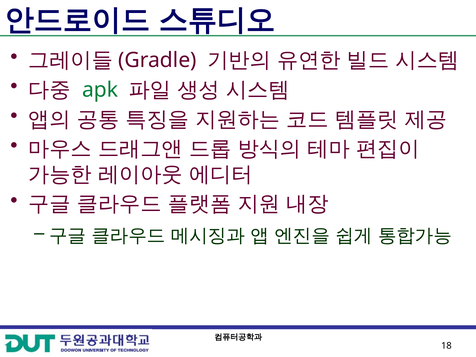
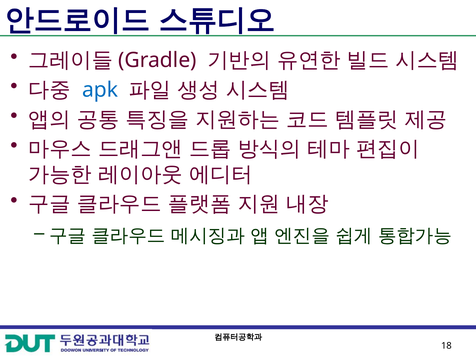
apk colour: green -> blue
